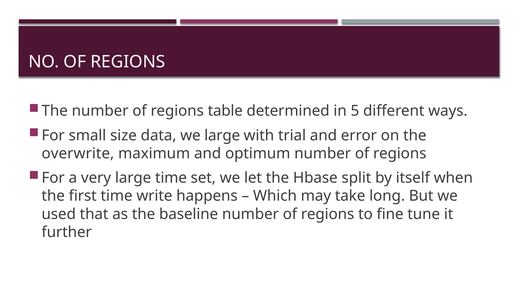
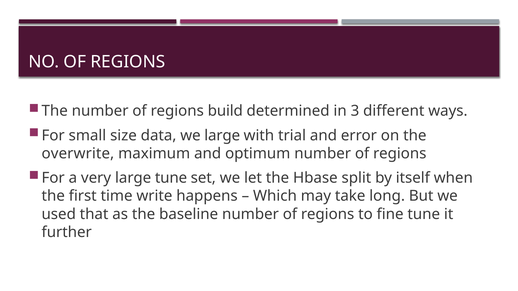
table: table -> build
5: 5 -> 3
large time: time -> tune
